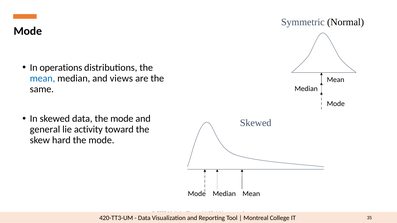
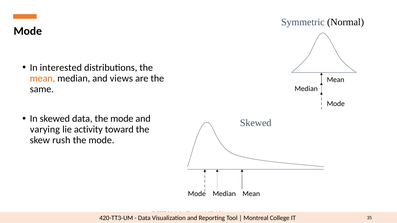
operations: operations -> interested
mean at (42, 78) colour: blue -> orange
general: general -> varying
hard: hard -> rush
